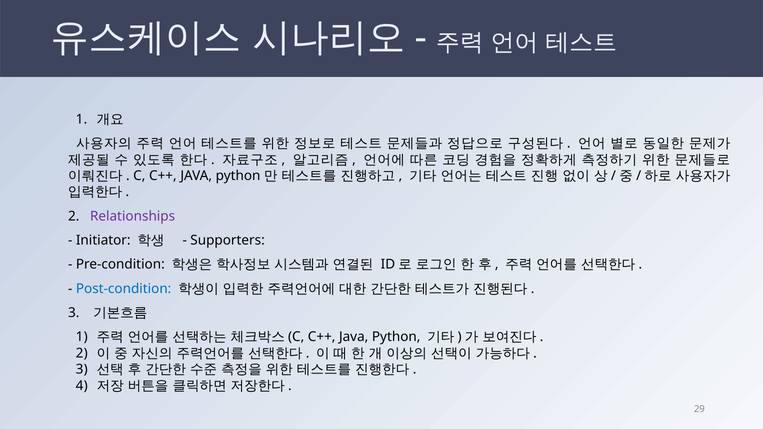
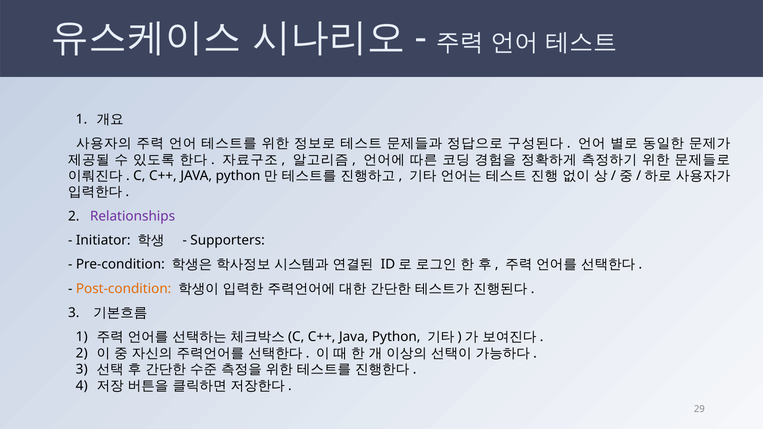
Post-condition colour: blue -> orange
